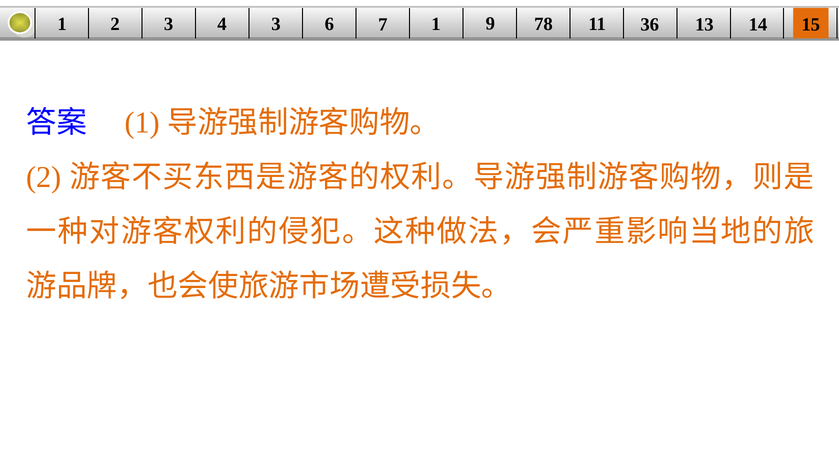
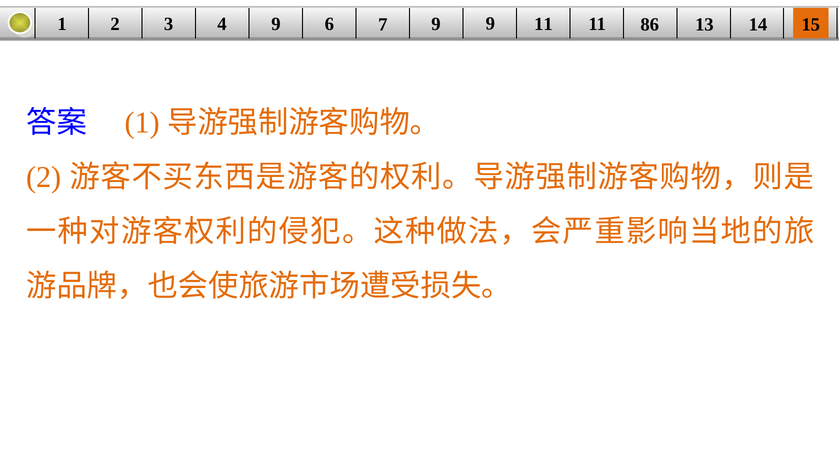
4 3: 3 -> 9
7 1: 1 -> 9
9 78: 78 -> 11
36: 36 -> 86
